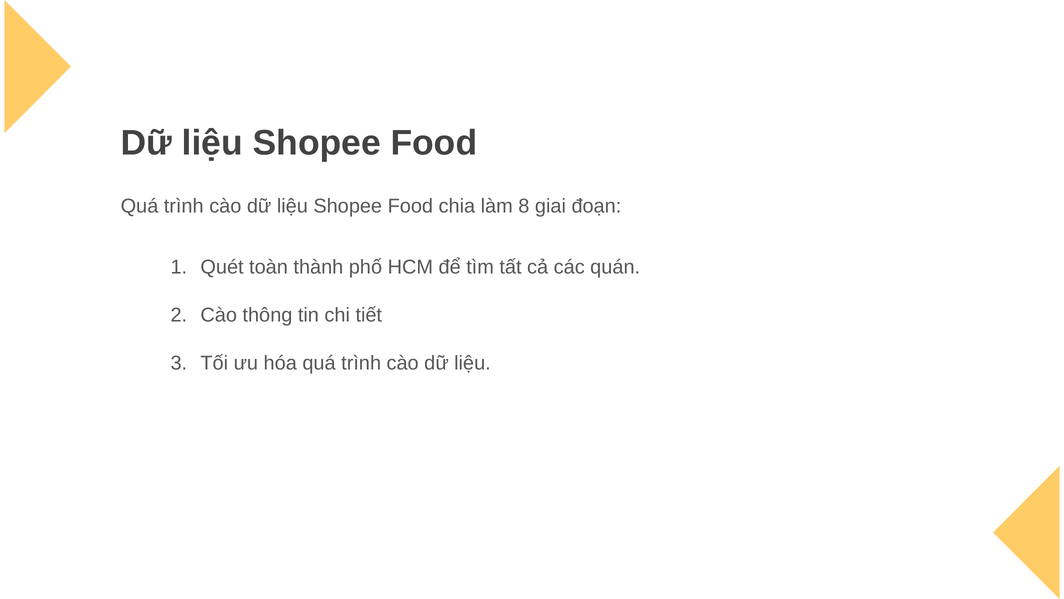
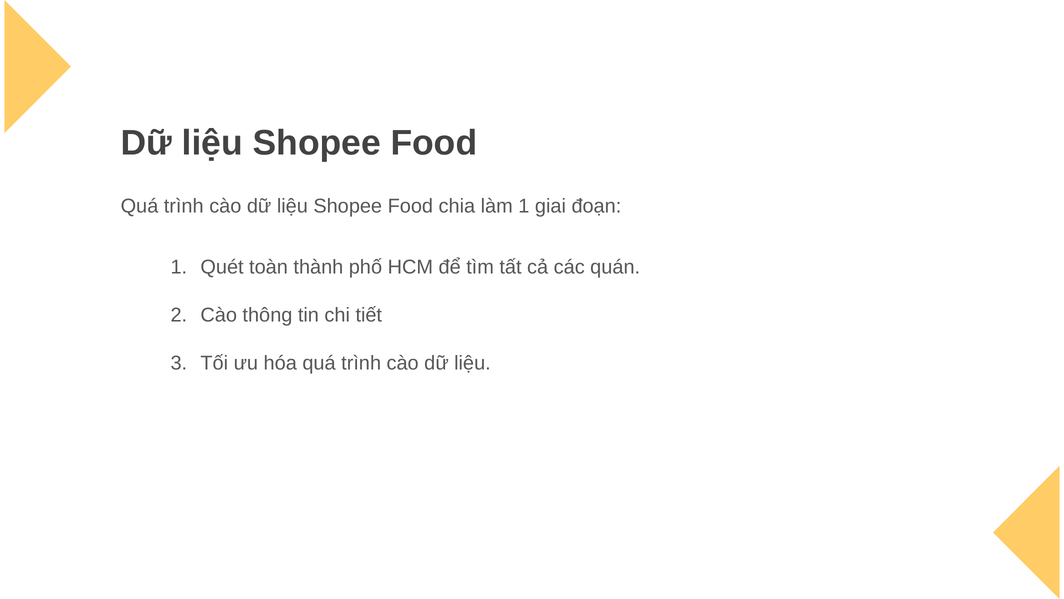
làm 8: 8 -> 1
